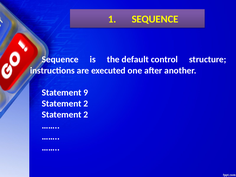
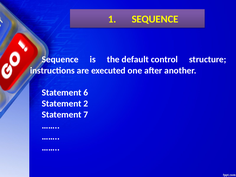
9: 9 -> 6
2 at (86, 115): 2 -> 7
